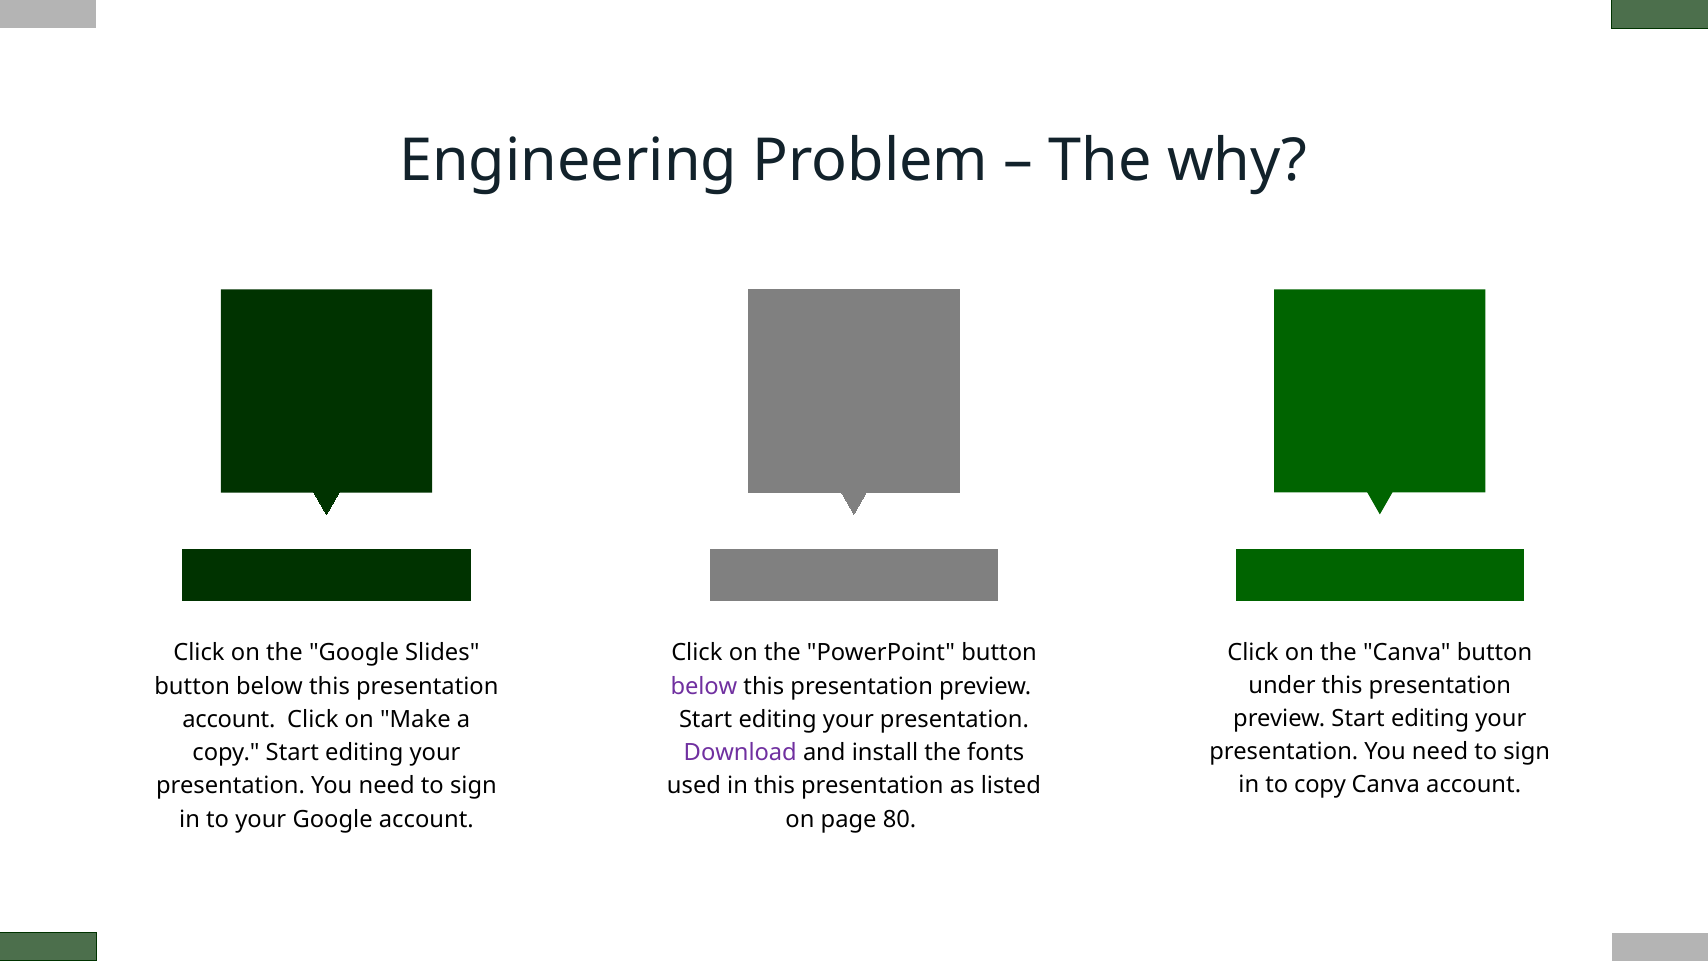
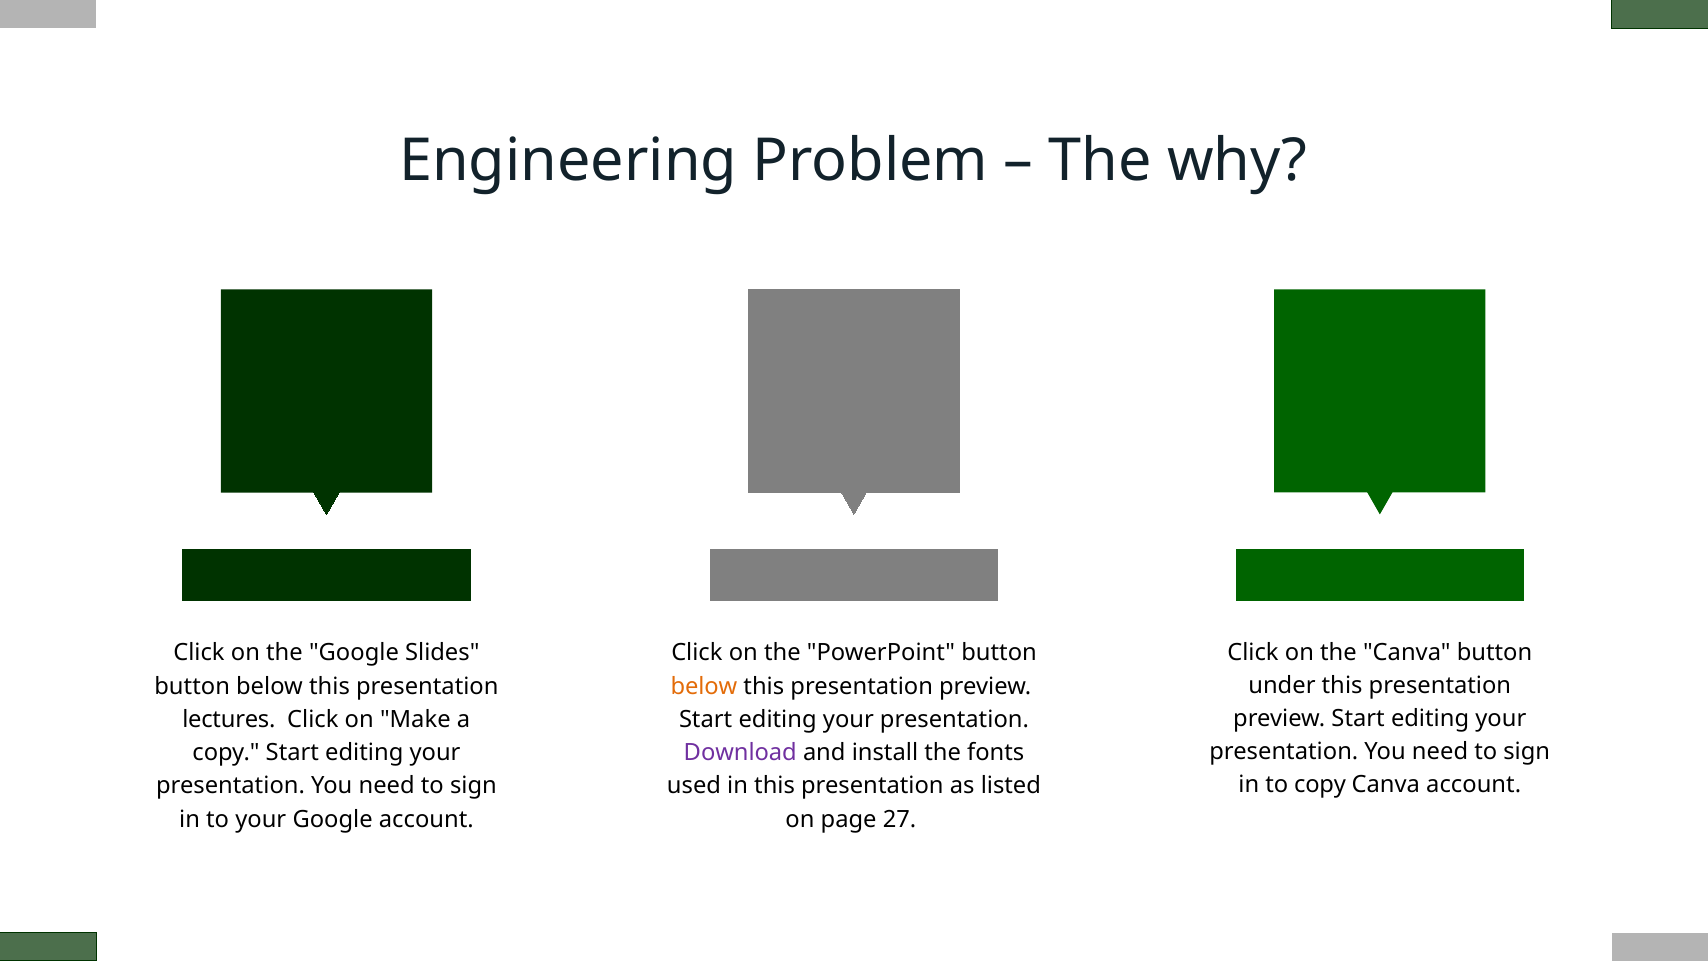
below at (704, 686) colour: purple -> orange
account at (229, 719): account -> lectures
80: 80 -> 27
